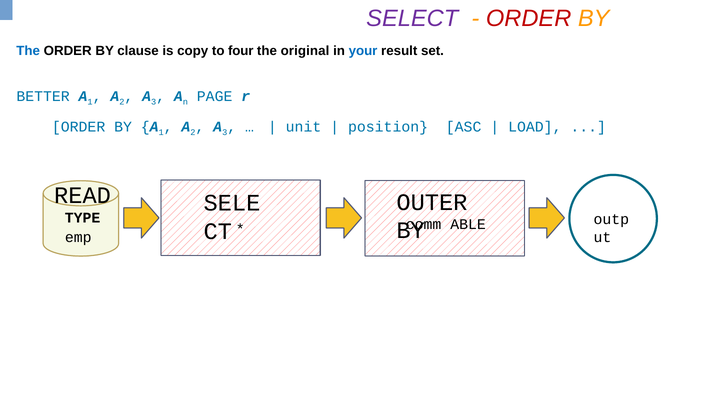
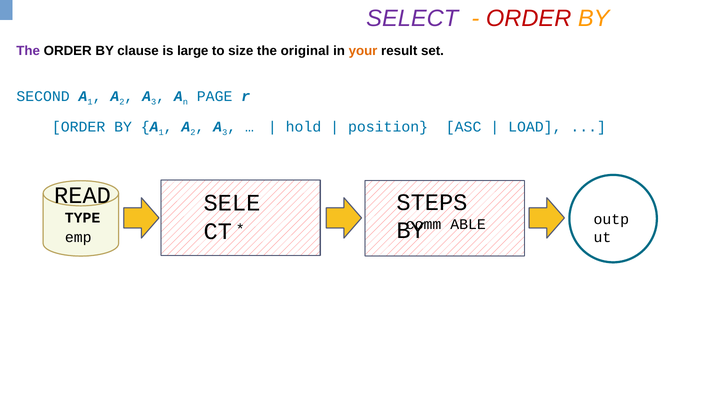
The at (28, 51) colour: blue -> purple
copy: copy -> large
four: four -> size
your colour: blue -> orange
BETTER: BETTER -> SECOND
unit: unit -> hold
OUTER: OUTER -> STEPS
